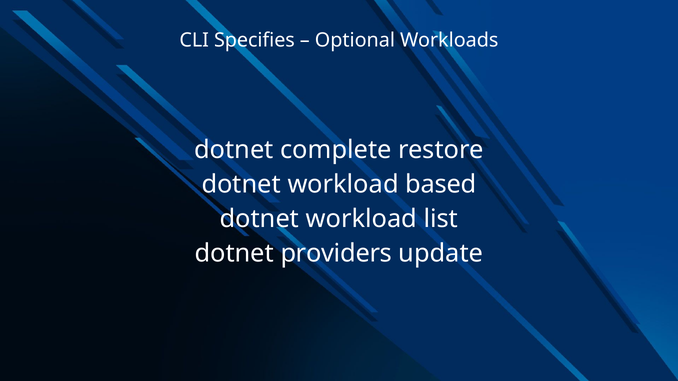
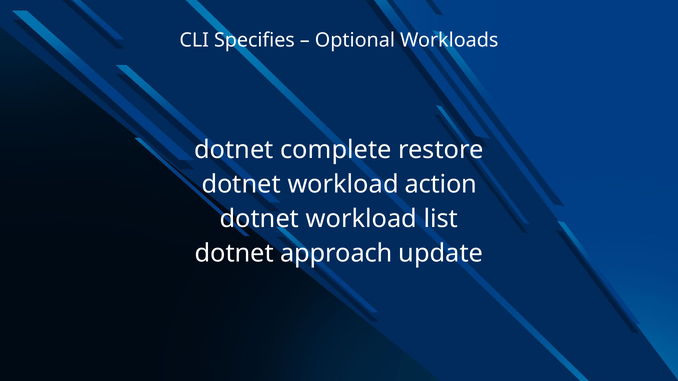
based: based -> action
providers: providers -> approach
